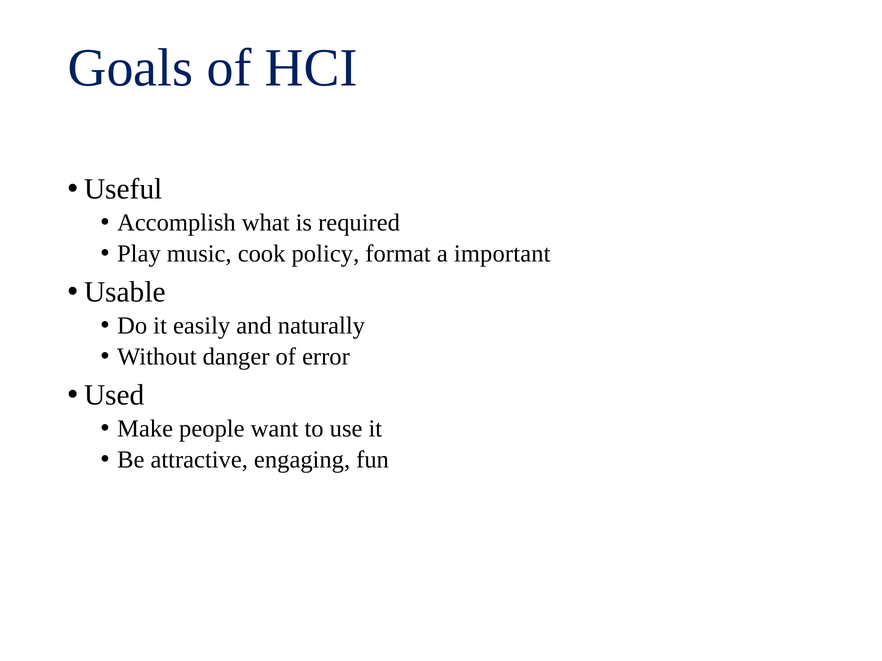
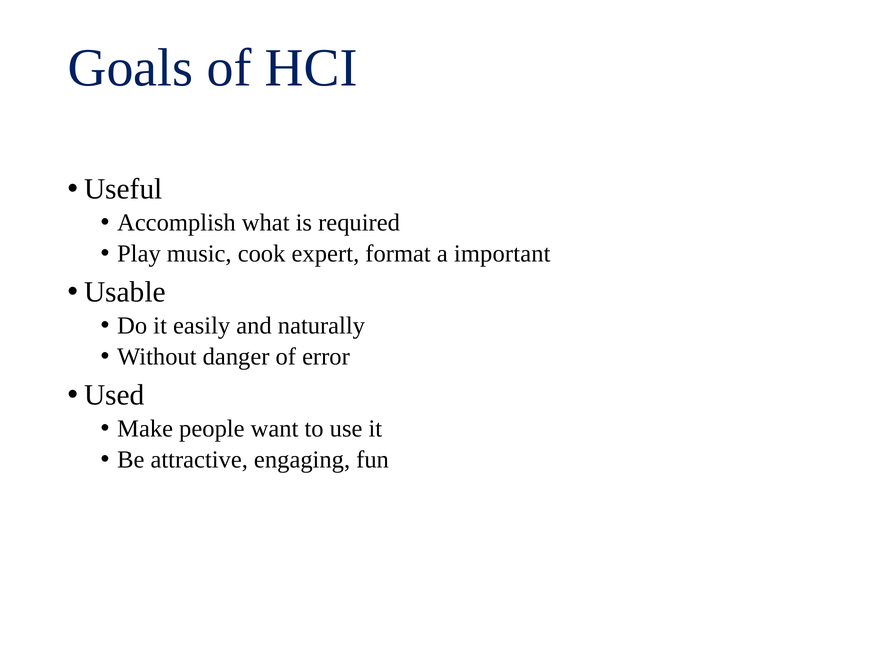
policy: policy -> expert
